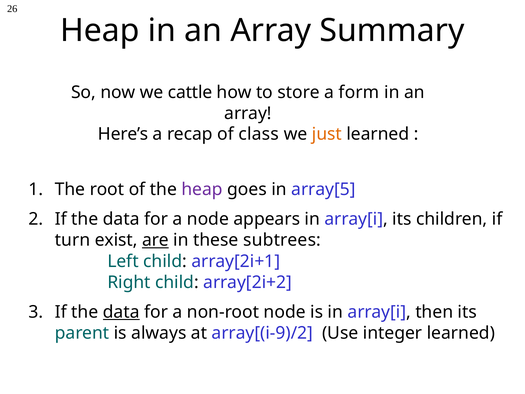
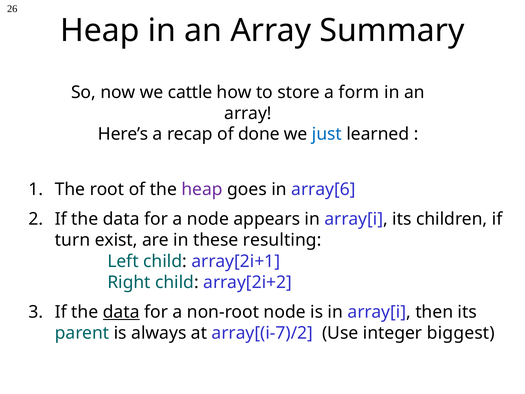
class: class -> done
just colour: orange -> blue
array[5: array[5 -> array[6
are underline: present -> none
subtrees: subtrees -> resulting
array[(i-9)/2: array[(i-9)/2 -> array[(i-7)/2
integer learned: learned -> biggest
